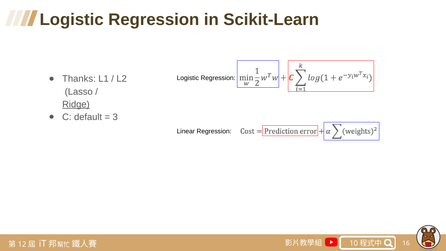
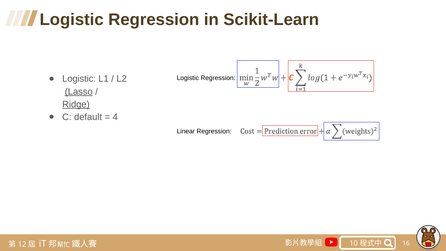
Thanks at (79, 79): Thanks -> Logistic
Lasso underline: none -> present
3: 3 -> 4
